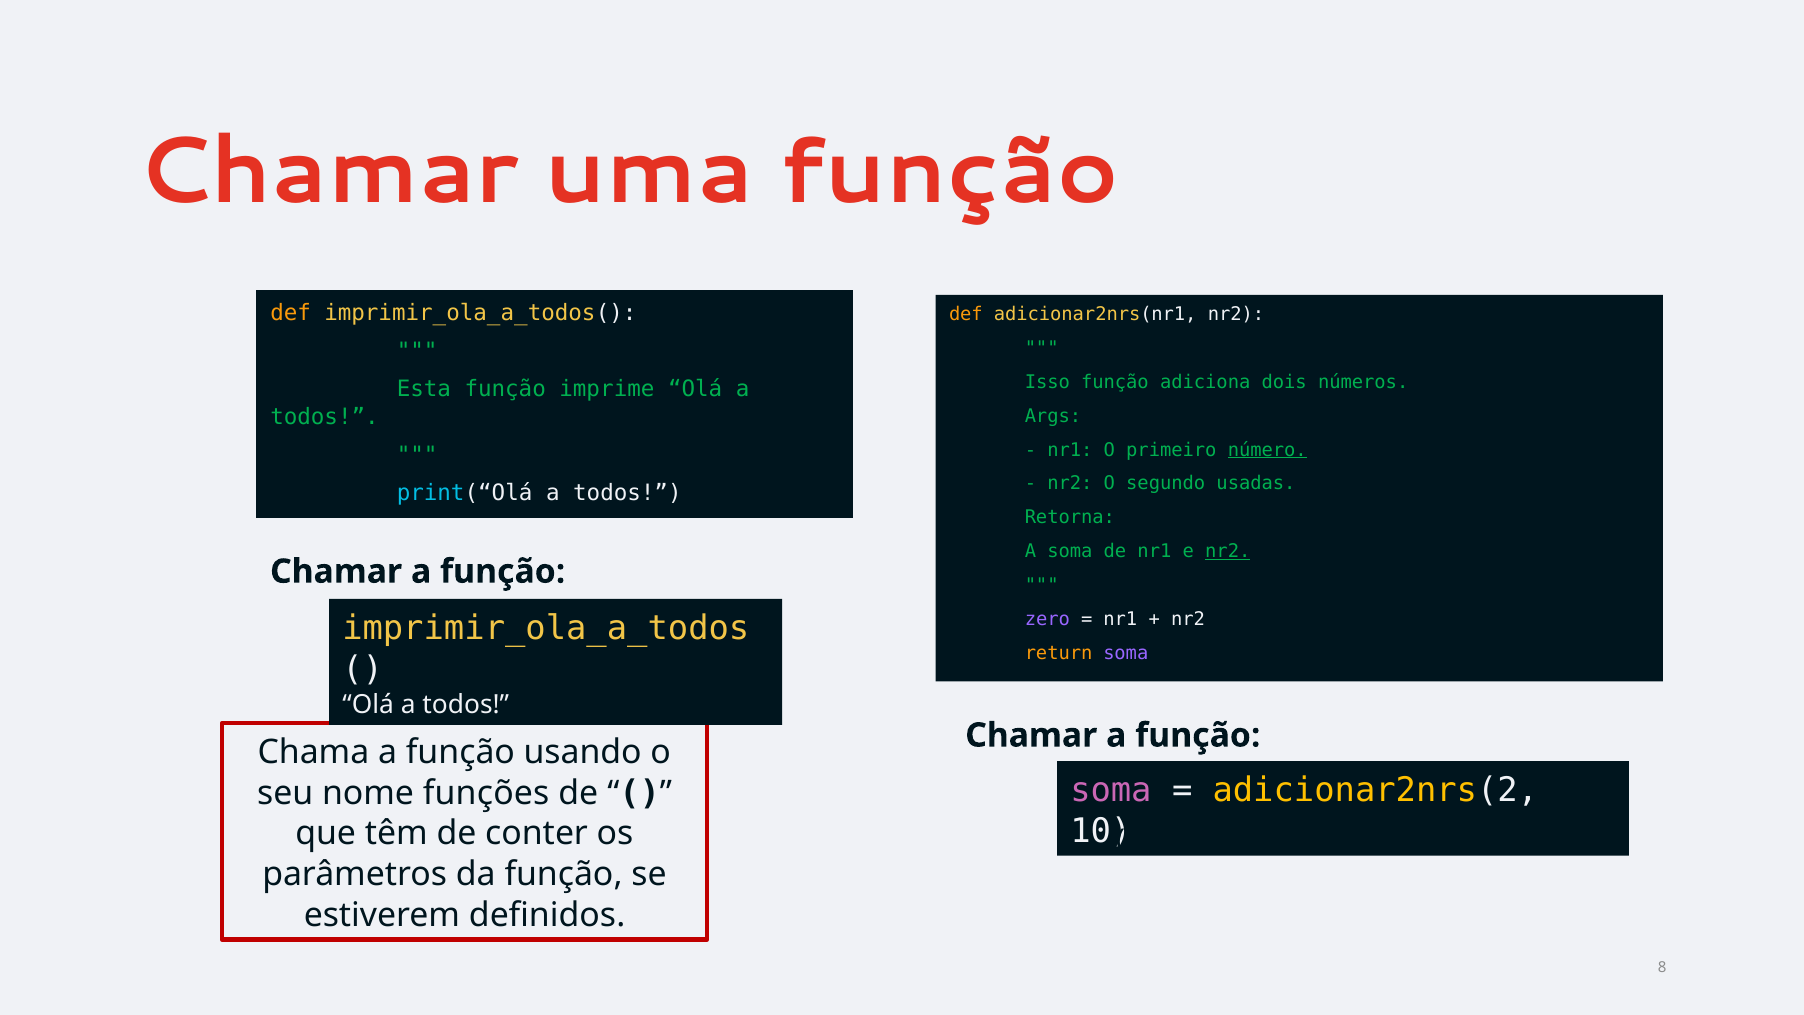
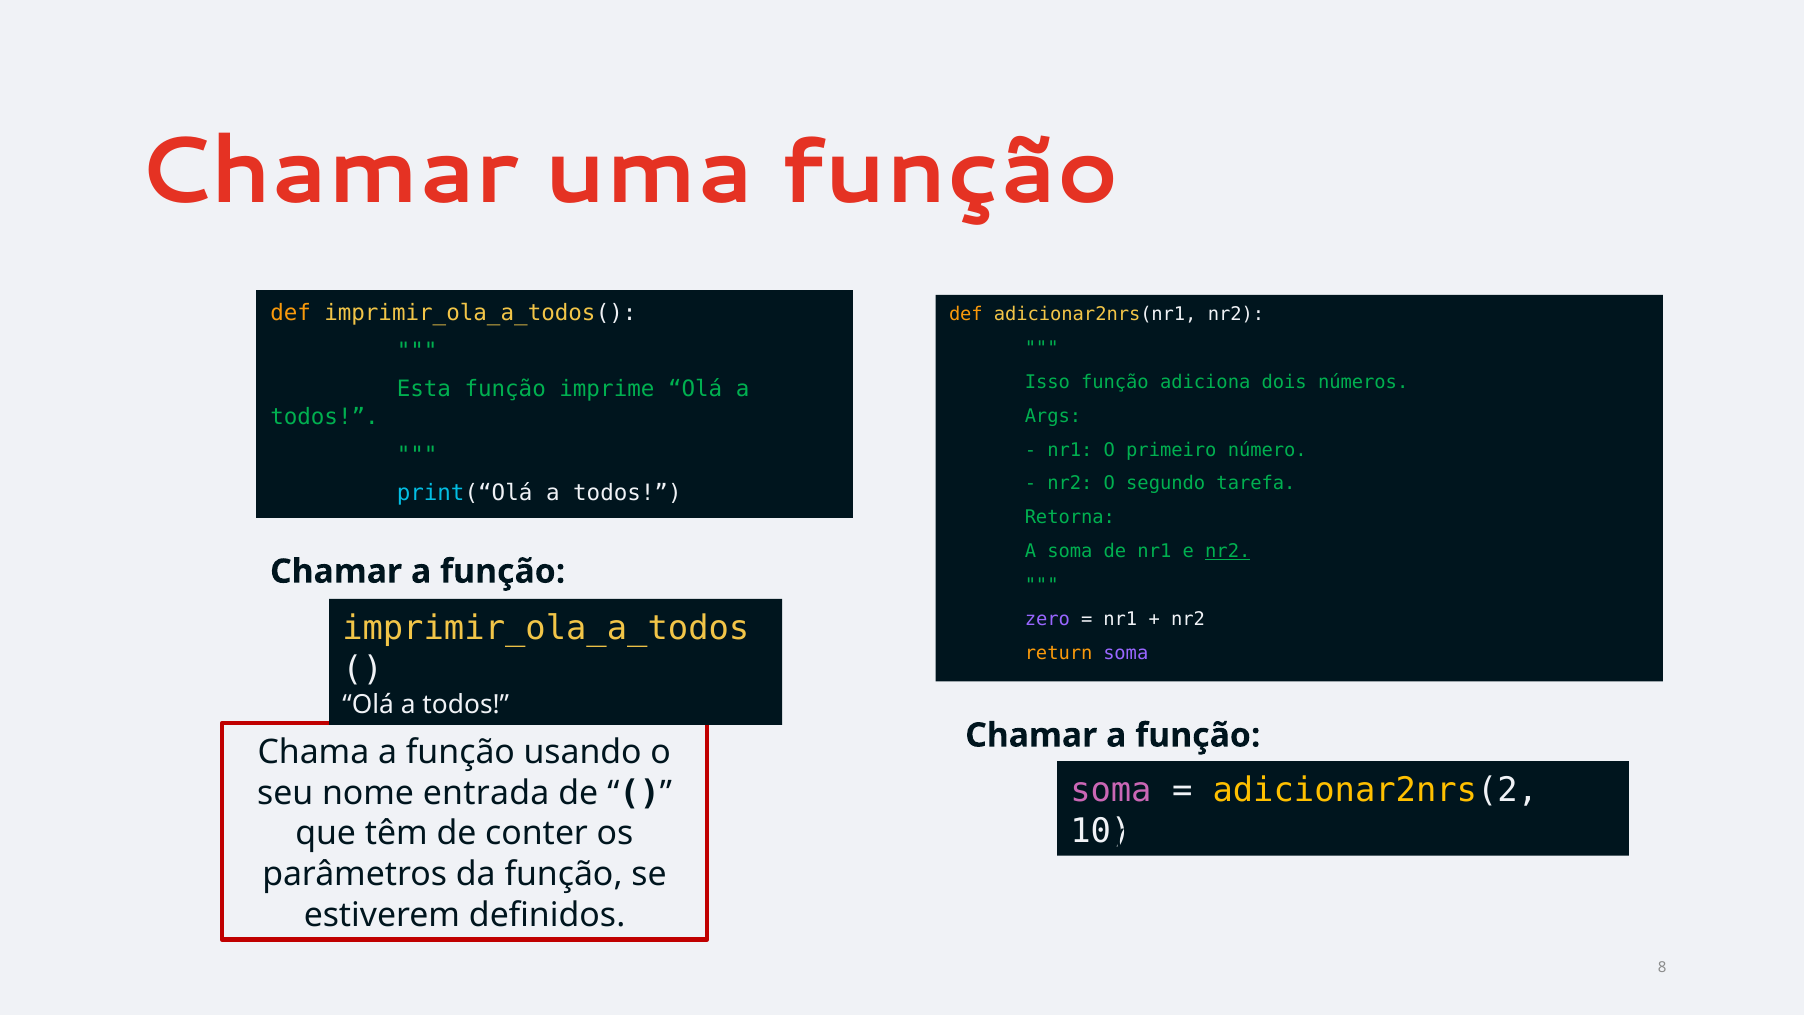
número underline: present -> none
usadas: usadas -> tarefa
funções: funções -> entrada
